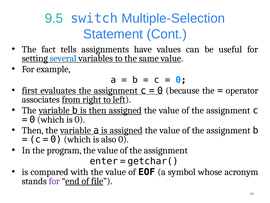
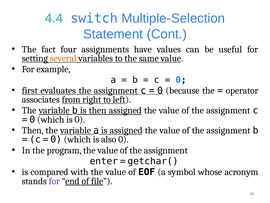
9.5: 9.5 -> 4.4
tells: tells -> four
several colour: blue -> orange
